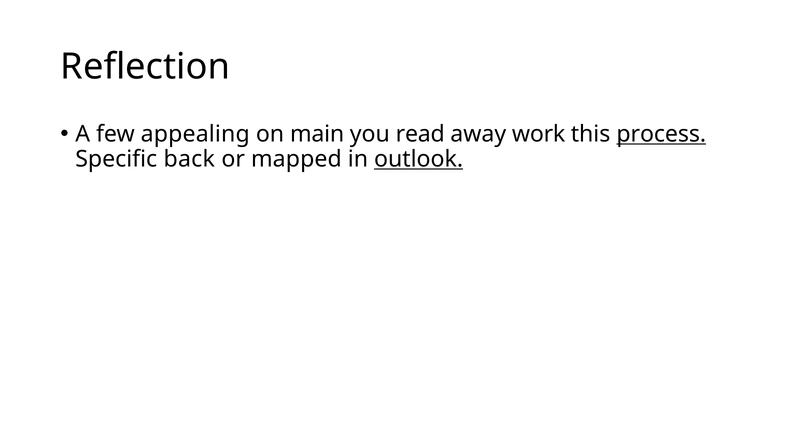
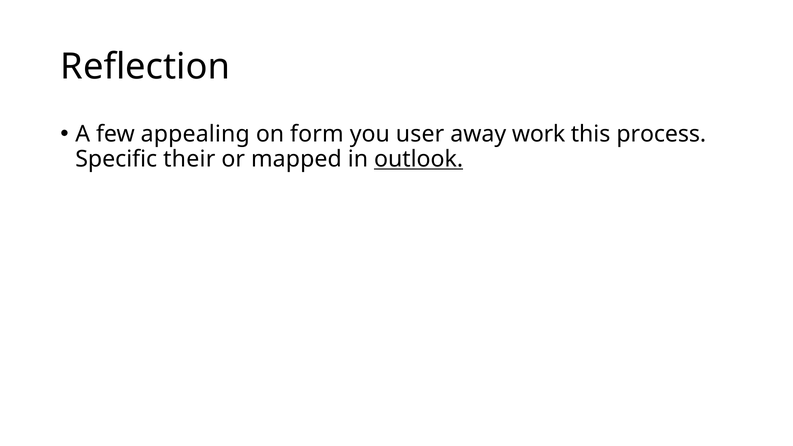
main: main -> form
read: read -> user
process underline: present -> none
back: back -> their
